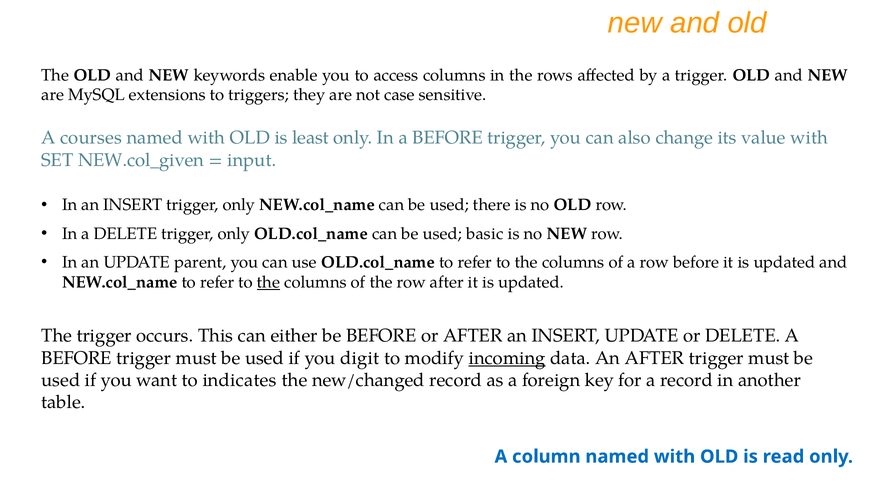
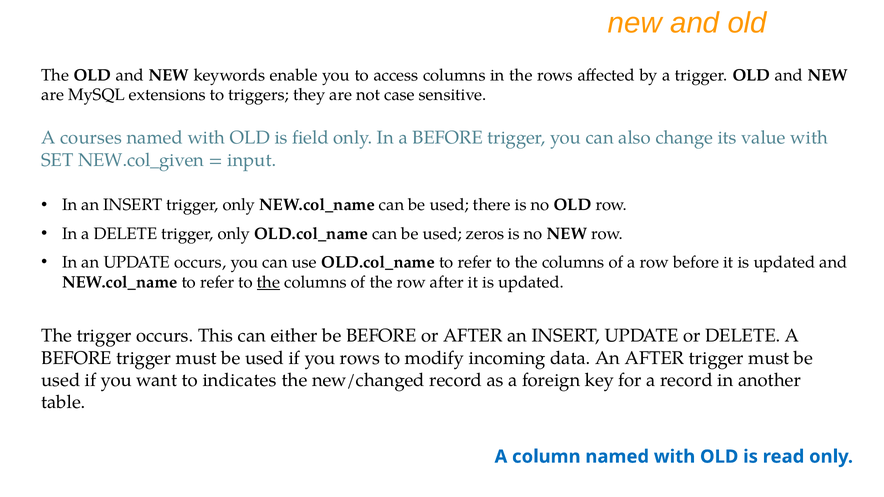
least: least -> field
basic: basic -> zeros
UPDATE parent: parent -> occurs
you digit: digit -> rows
incoming underline: present -> none
